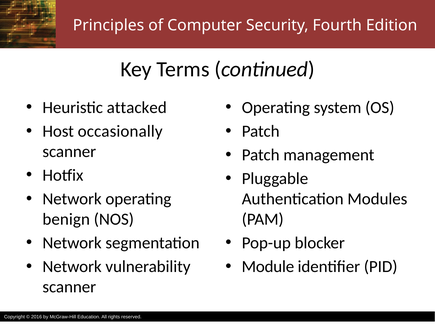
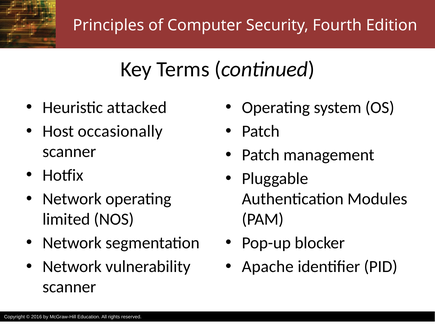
benign: benign -> limited
Module: Module -> Apache
